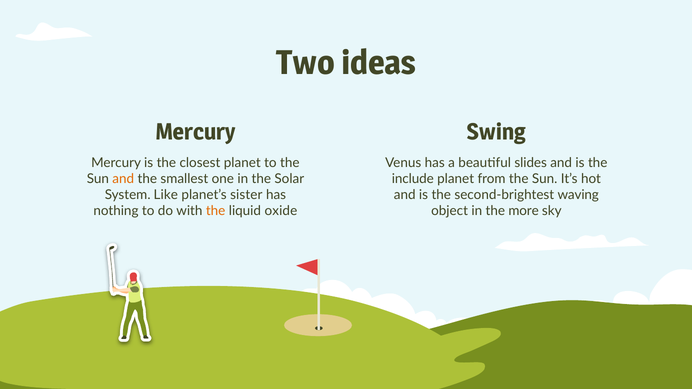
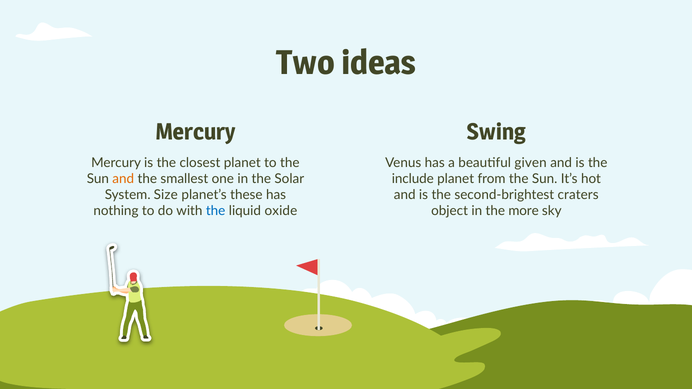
slides: slides -> given
Like: Like -> Size
sister: sister -> these
waving: waving -> craters
the at (216, 211) colour: orange -> blue
